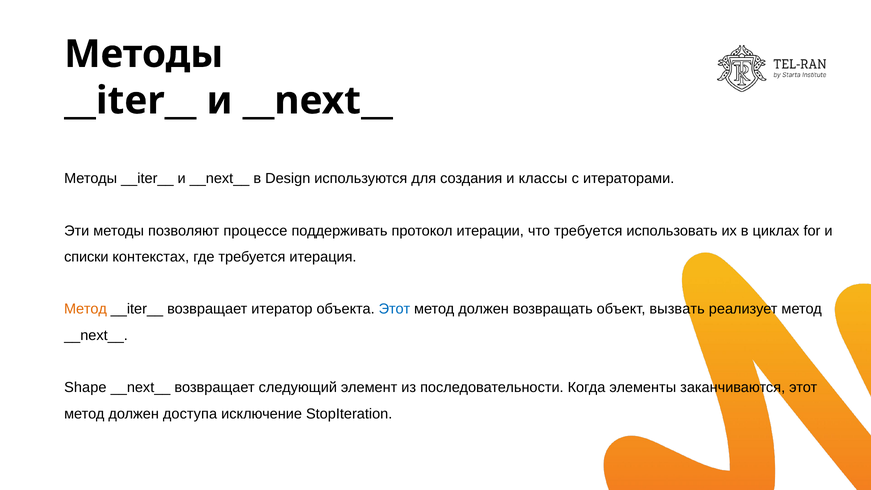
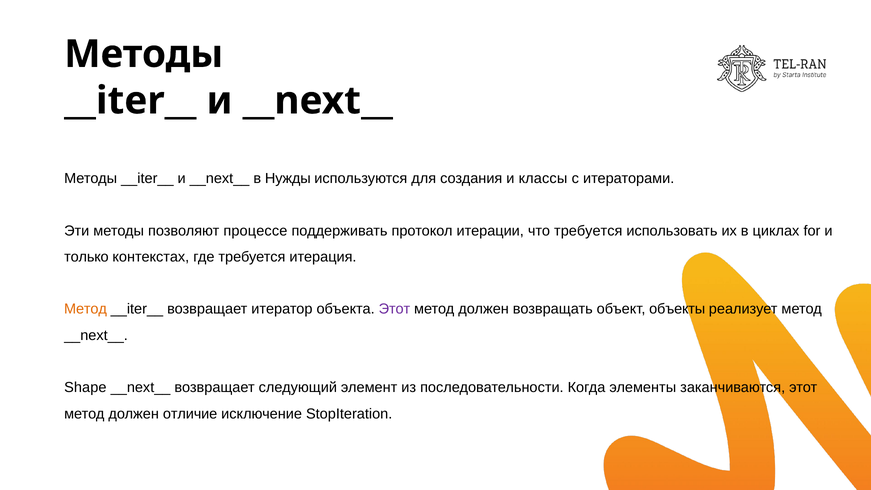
Design: Design -> Нужды
списки: списки -> только
Этот at (394, 309) colour: blue -> purple
вызвать: вызвать -> объекты
доступа: доступа -> отличие
